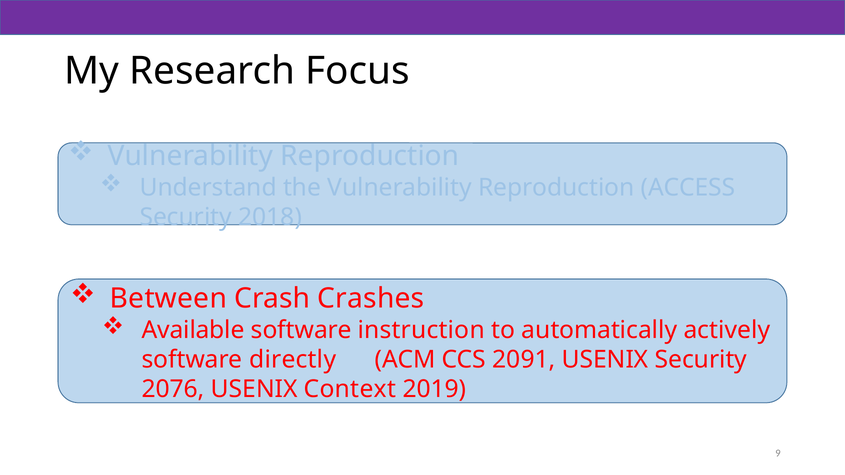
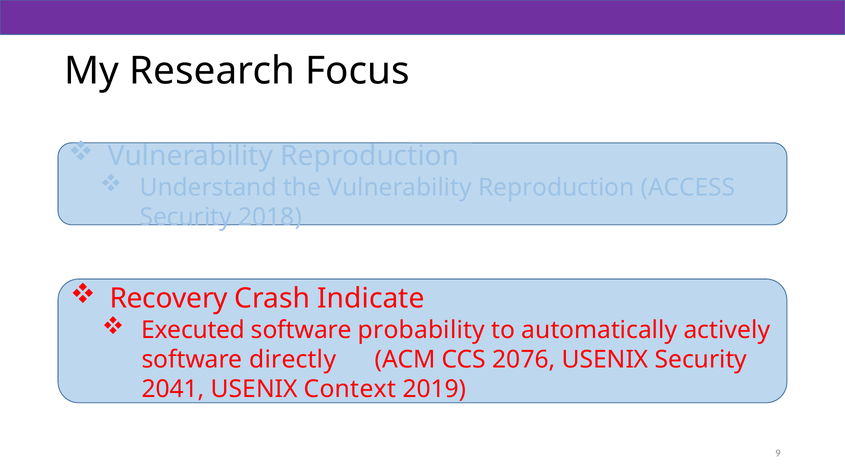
Between: Between -> Recovery
Crashes: Crashes -> Indicate
Available: Available -> Executed
instruction: instruction -> probability
2091: 2091 -> 2076
2076: 2076 -> 2041
